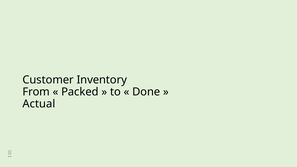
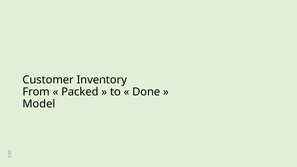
Actual: Actual -> Model
